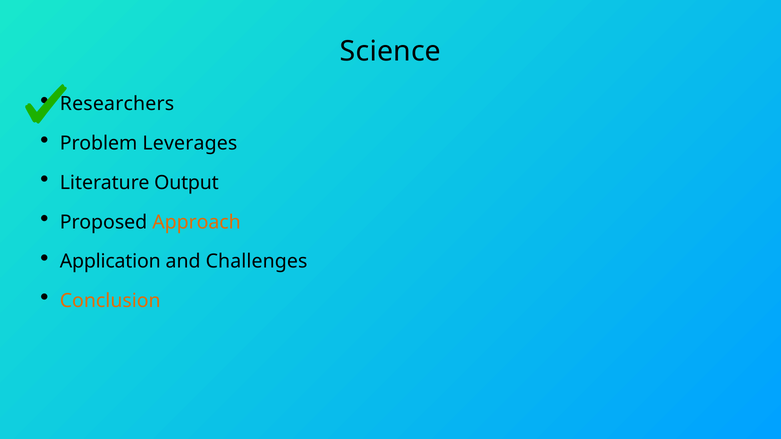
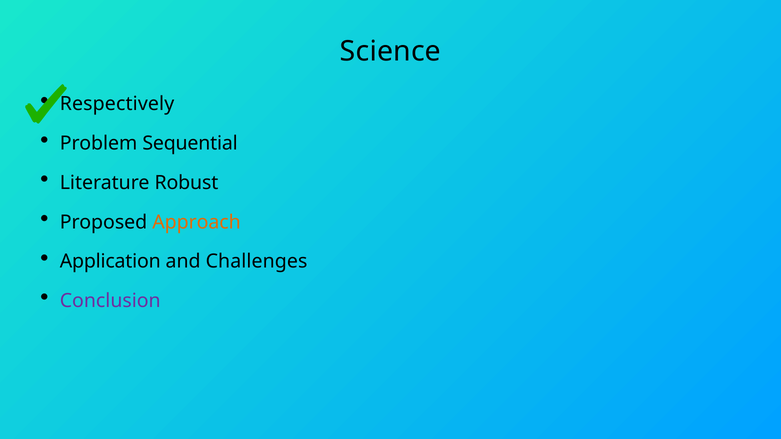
Researchers: Researchers -> Respectively
Leverages: Leverages -> Sequential
Output: Output -> Robust
Conclusion colour: orange -> purple
